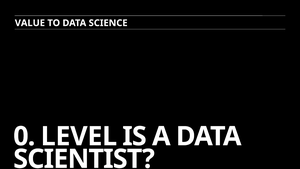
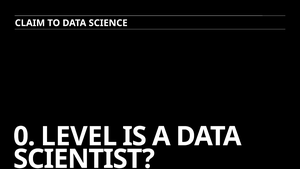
VALUE: VALUE -> CLAIM
